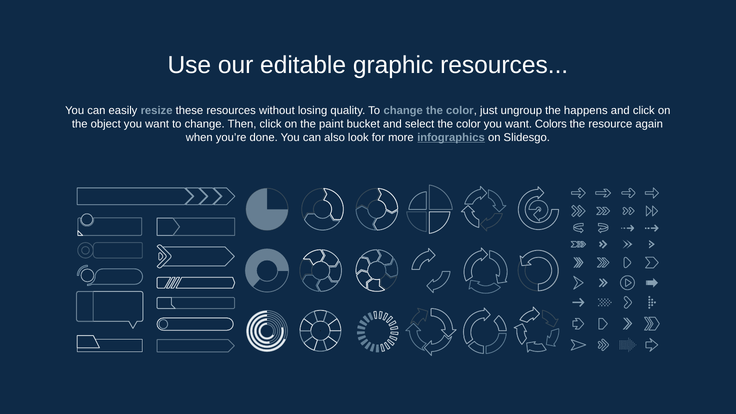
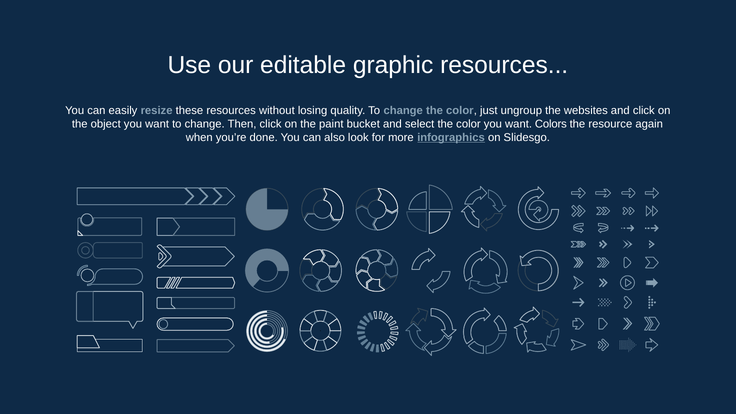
happens: happens -> websites
